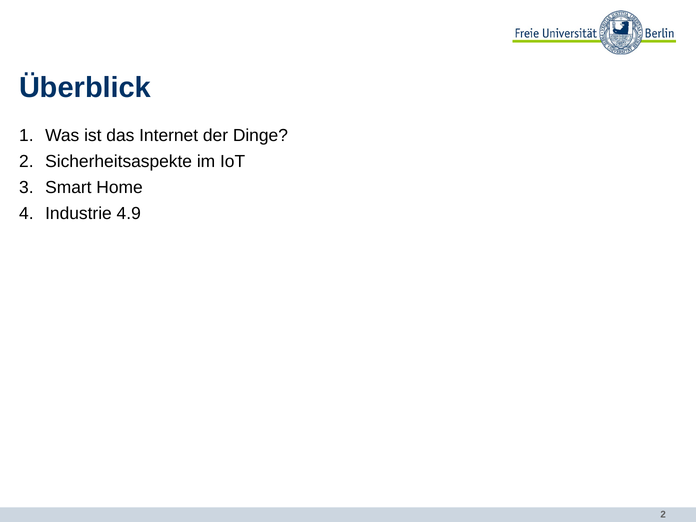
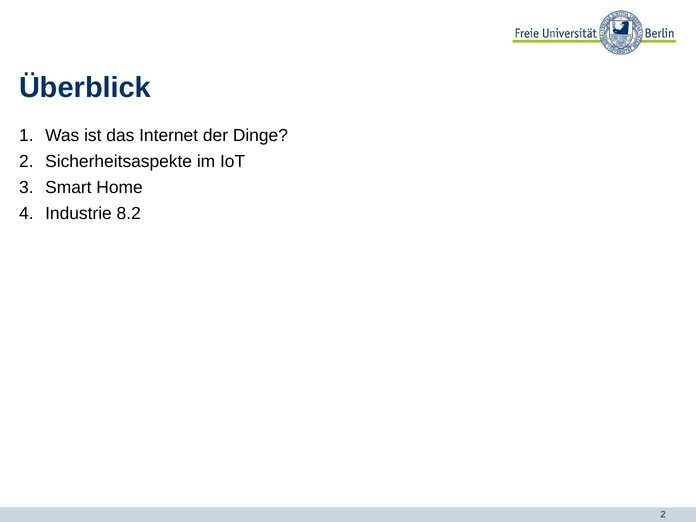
4.9: 4.9 -> 8.2
